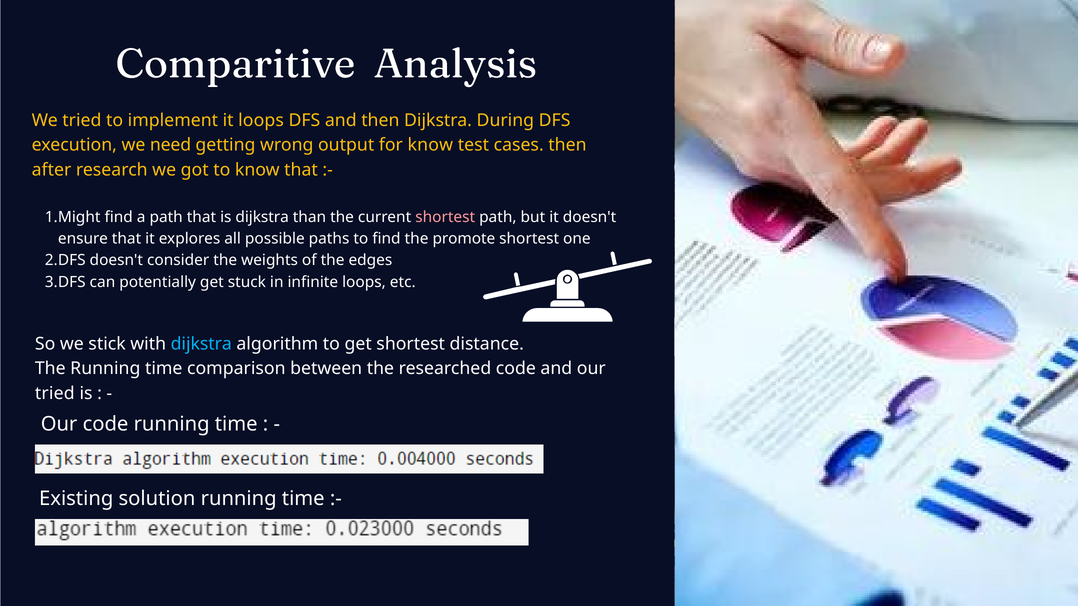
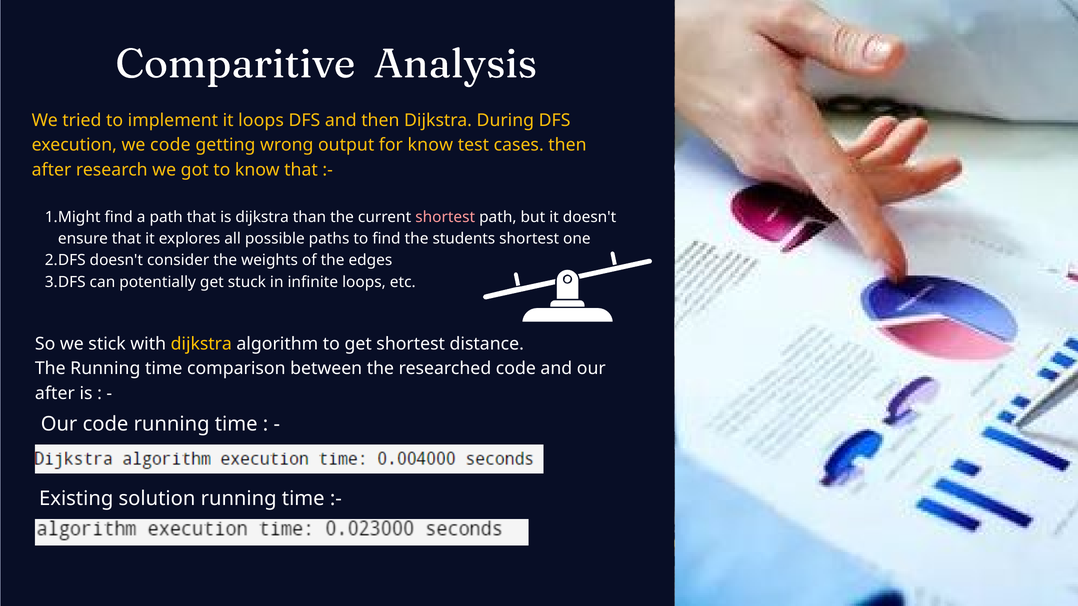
we need: need -> code
promote: promote -> students
dijkstra at (201, 344) colour: light blue -> yellow
tried at (55, 393): tried -> after
